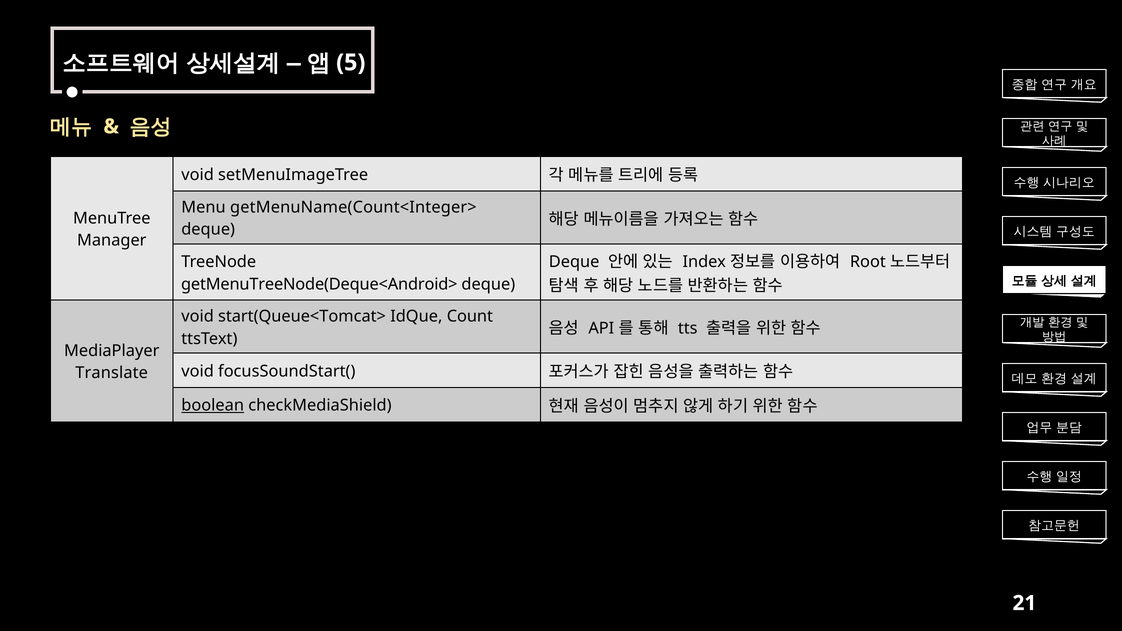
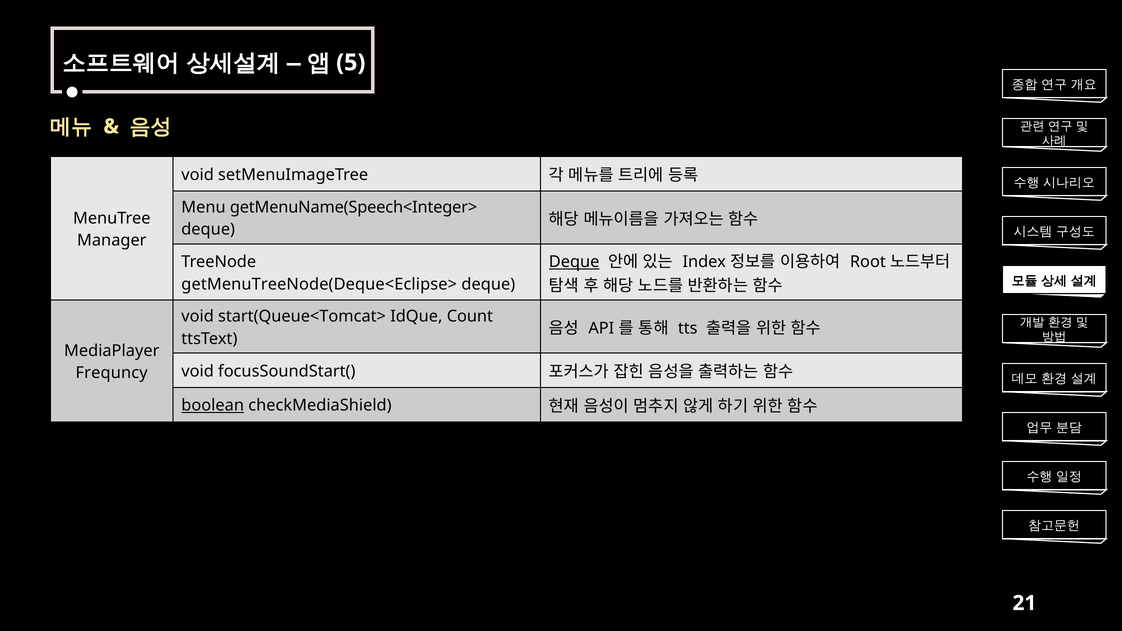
getMenuName(Count<Integer>: getMenuName(Count<Integer> -> getMenuName(Speech<Integer>
Deque at (574, 262) underline: none -> present
getMenuTreeNode(Deque<Android>: getMenuTreeNode(Deque<Android> -> getMenuTreeNode(Deque<Eclipse>
Translate: Translate -> Frequncy
